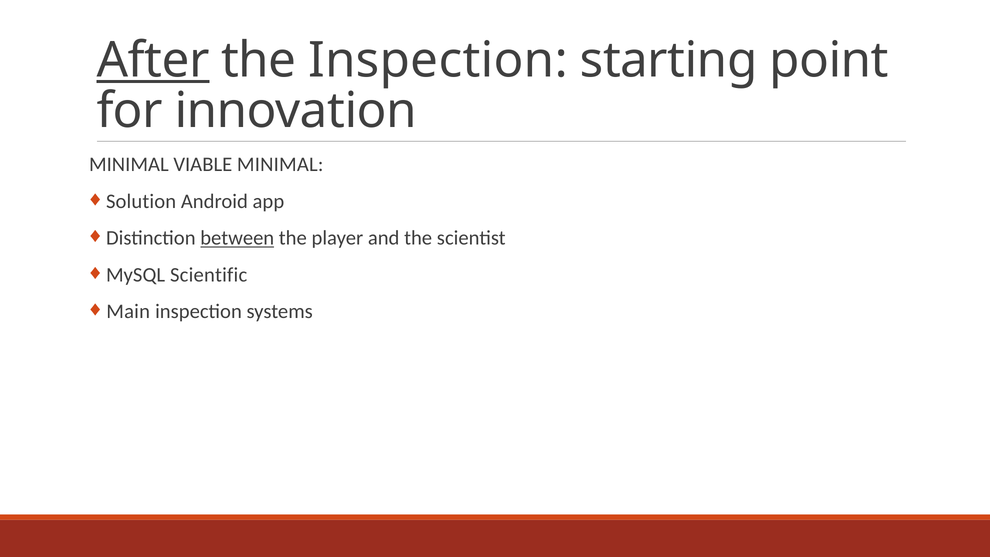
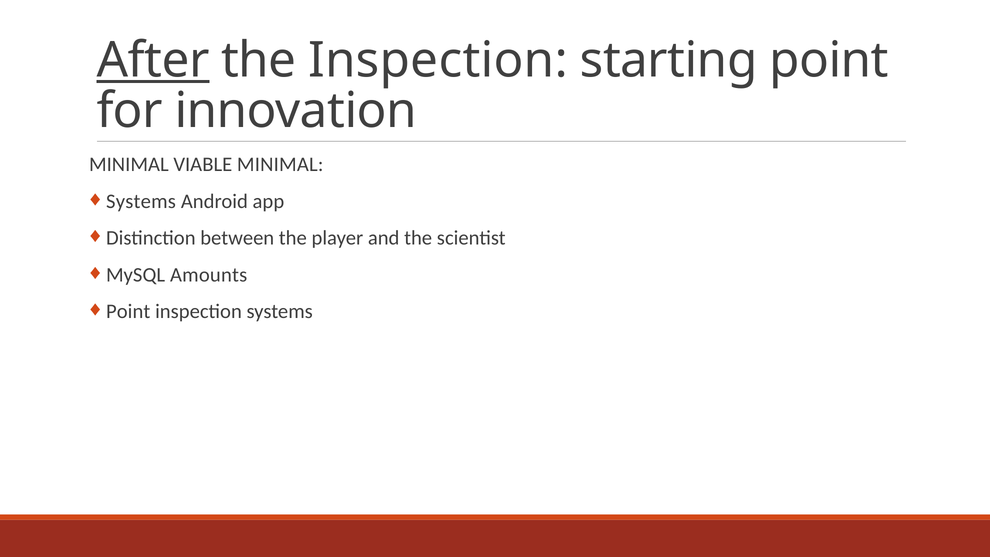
Solution at (141, 201): Solution -> Systems
between underline: present -> none
Scientific: Scientific -> Amounts
Main at (128, 311): Main -> Point
